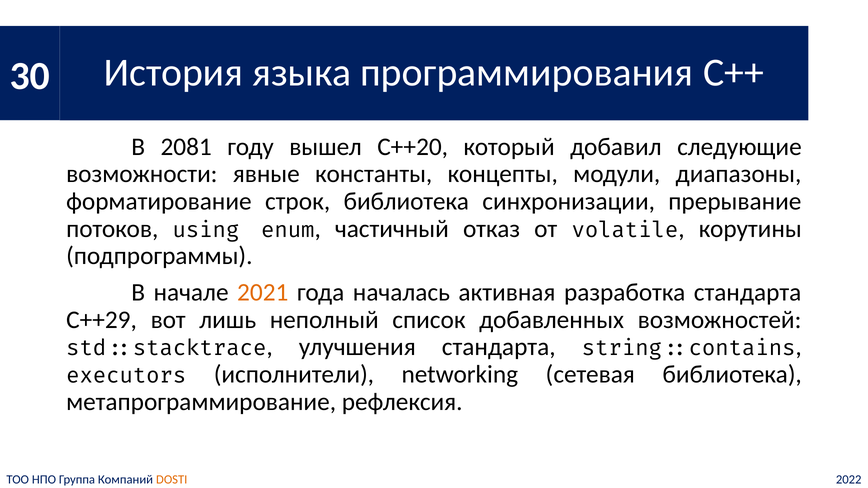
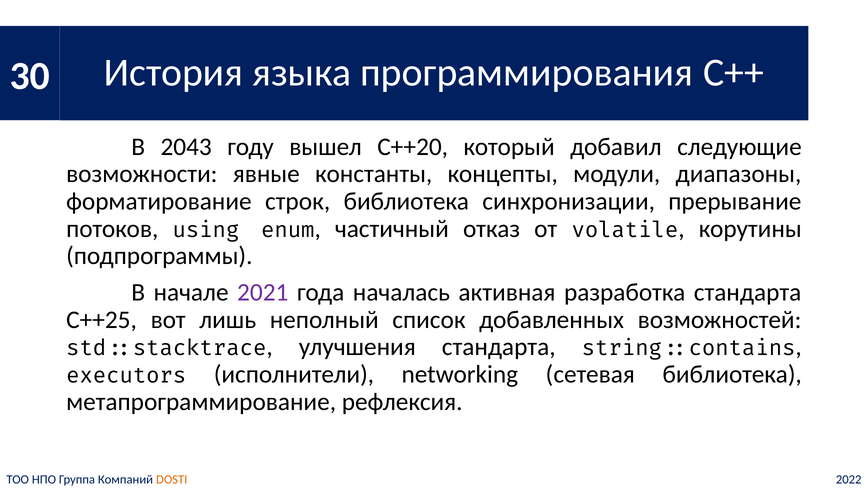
2081: 2081 -> 2043
2021 colour: orange -> purple
C++29: C++29 -> C++25
